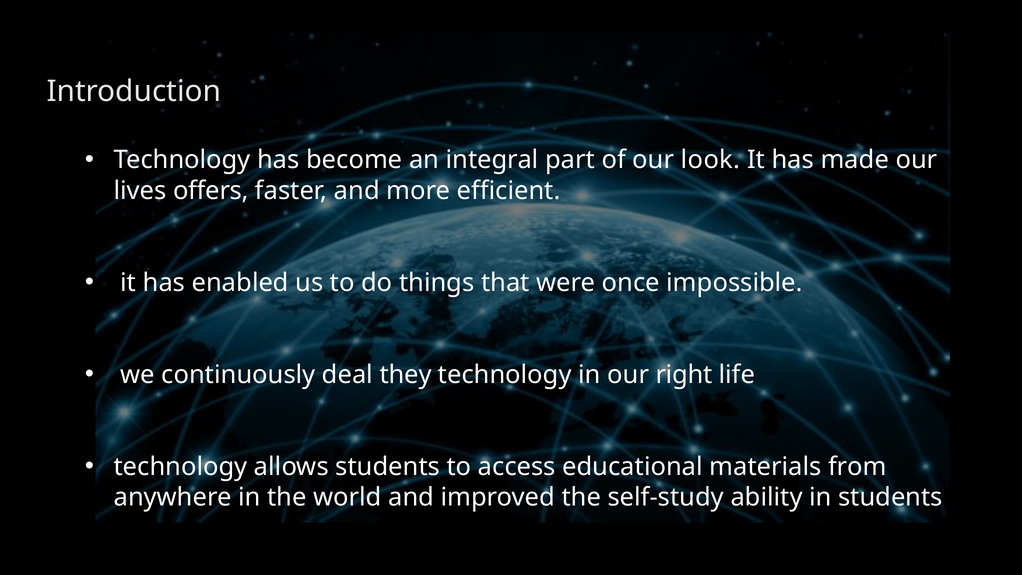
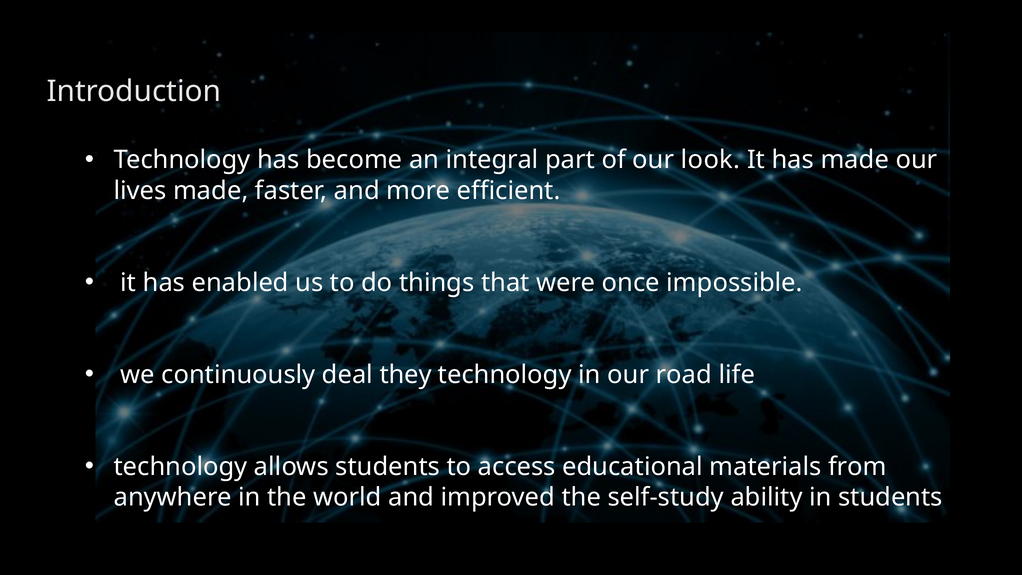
lives offers: offers -> made
right: right -> road
